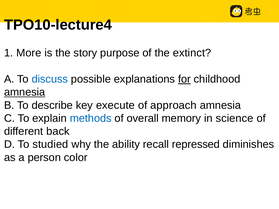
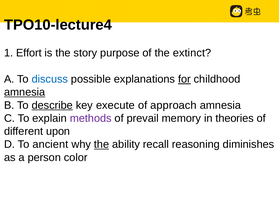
More: More -> Effort
describe underline: none -> present
methods colour: blue -> purple
overall: overall -> prevail
science: science -> theories
back: back -> upon
studied: studied -> ancient
the at (102, 145) underline: none -> present
repressed: repressed -> reasoning
